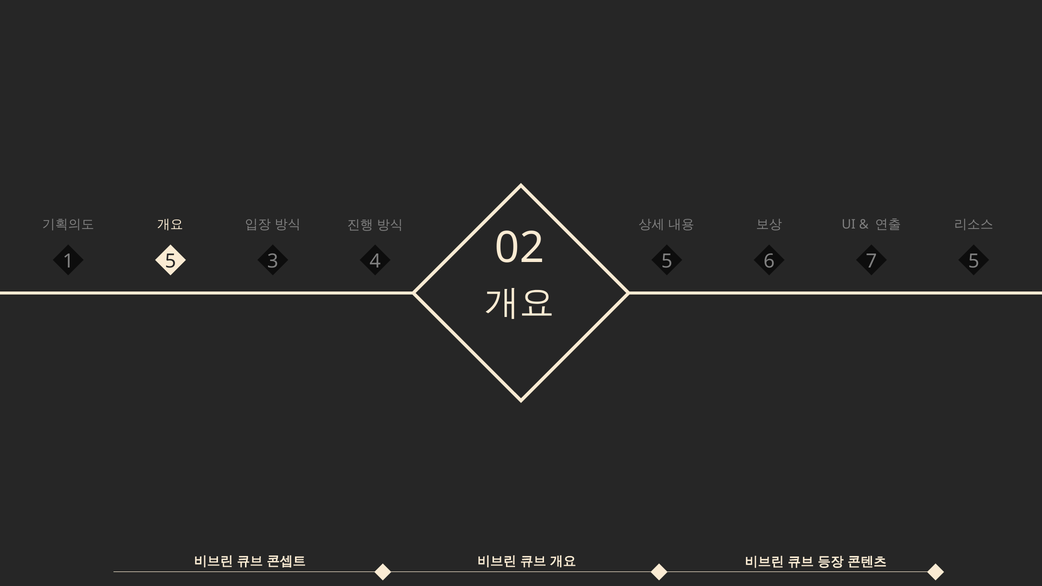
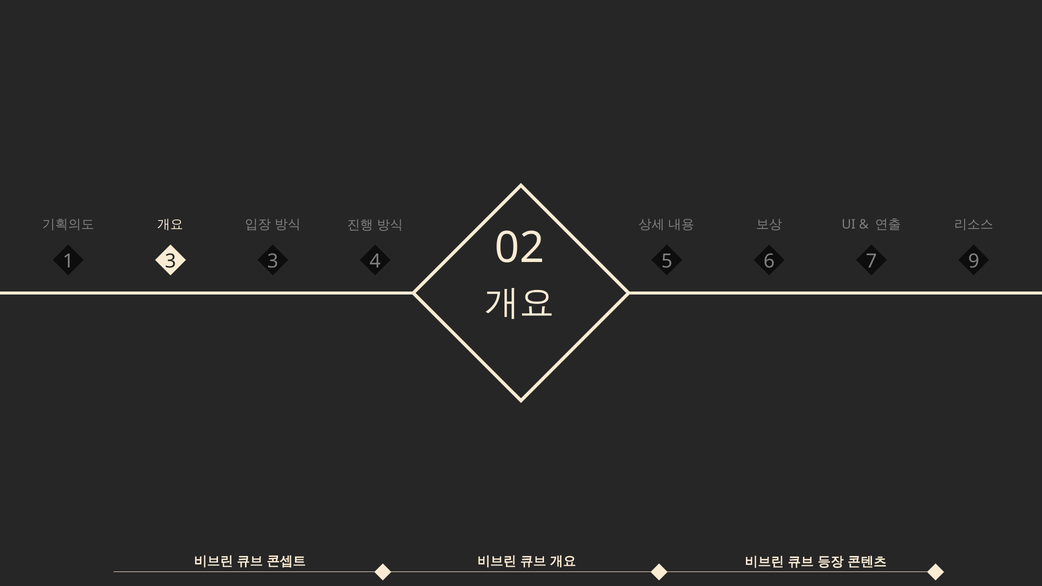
1 5: 5 -> 3
4 5: 5 -> 9
